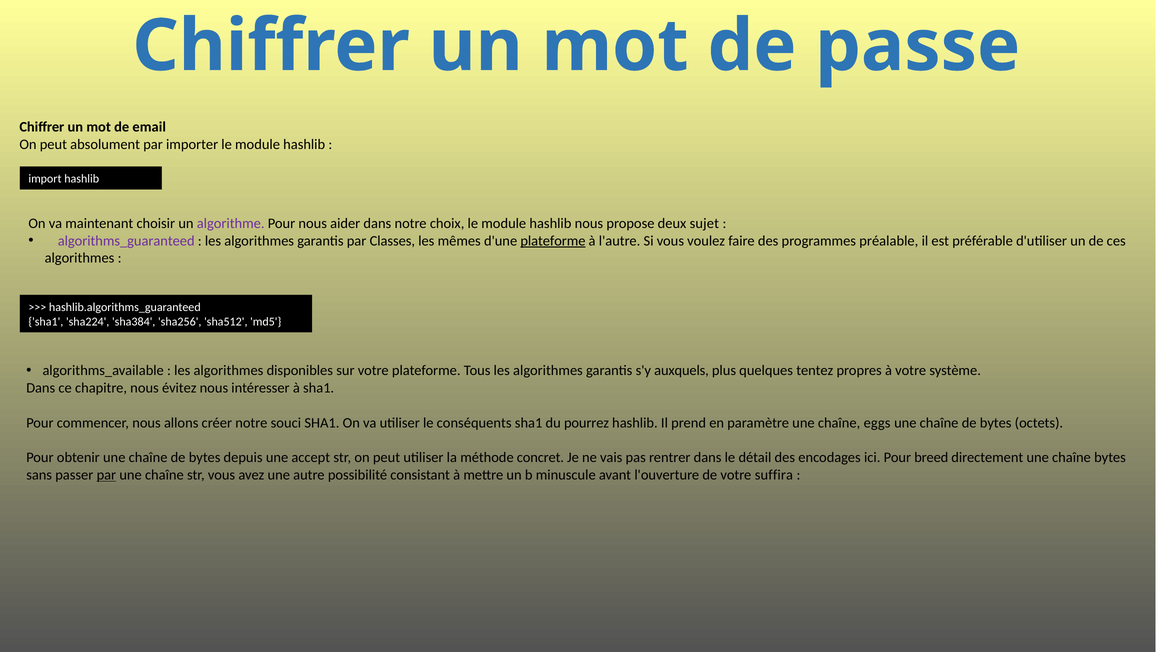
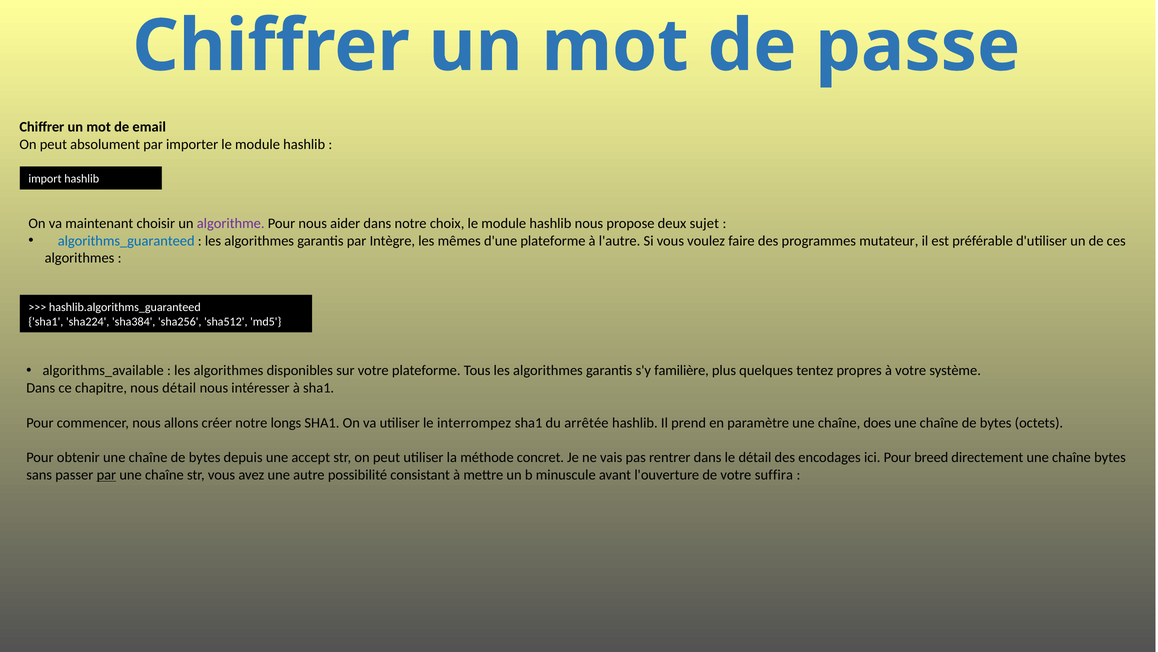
algorithms_guaranteed colour: purple -> blue
Classes: Classes -> Intègre
plateforme at (553, 241) underline: present -> none
préalable: préalable -> mutateur
auxquels: auxquels -> familière
nous évitez: évitez -> détail
souci: souci -> longs
conséquents: conséquents -> interrompez
pourrez: pourrez -> arrêtée
eggs: eggs -> does
